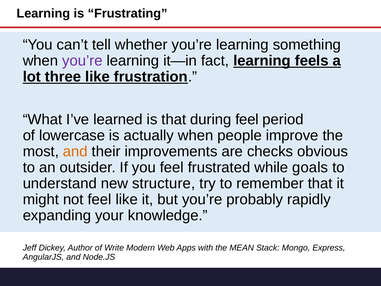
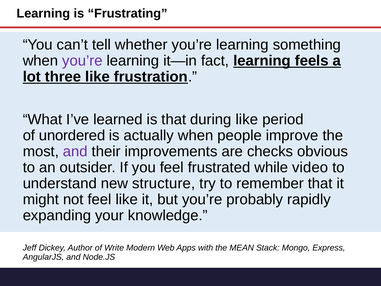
during feel: feel -> like
lowercase: lowercase -> unordered
and at (75, 151) colour: orange -> purple
goals: goals -> video
